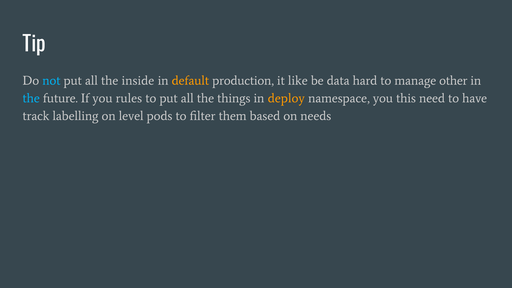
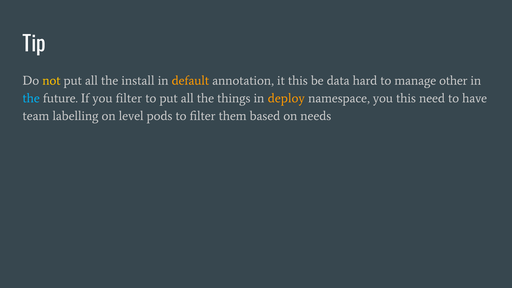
not colour: light blue -> yellow
inside: inside -> install
production: production -> annotation
it like: like -> this
you rules: rules -> filter
track: track -> team
